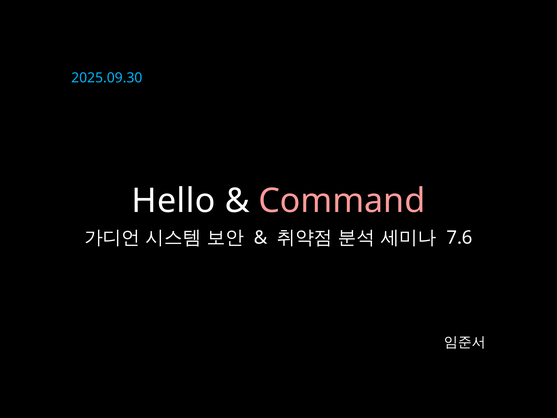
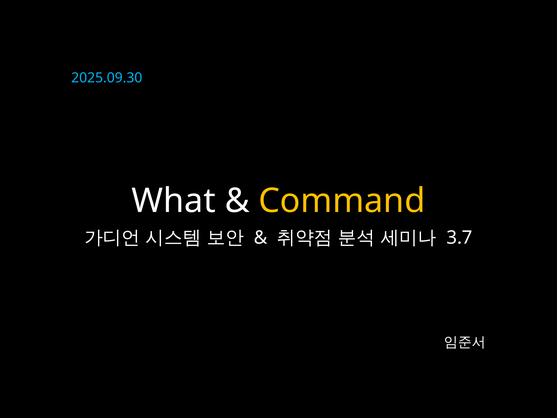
Hello: Hello -> What
Command colour: pink -> yellow
7.6: 7.6 -> 3.7
